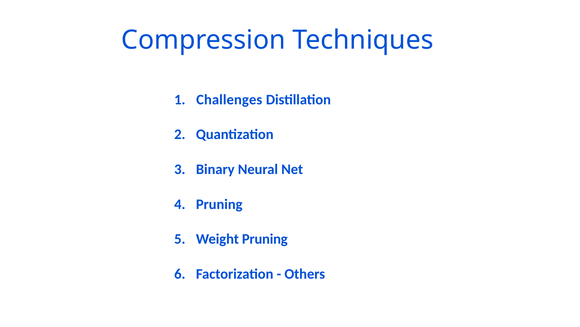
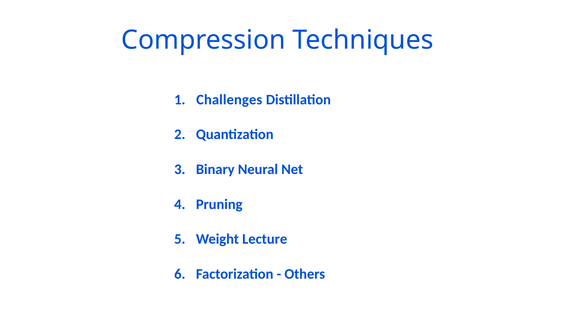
Weight Pruning: Pruning -> Lecture
